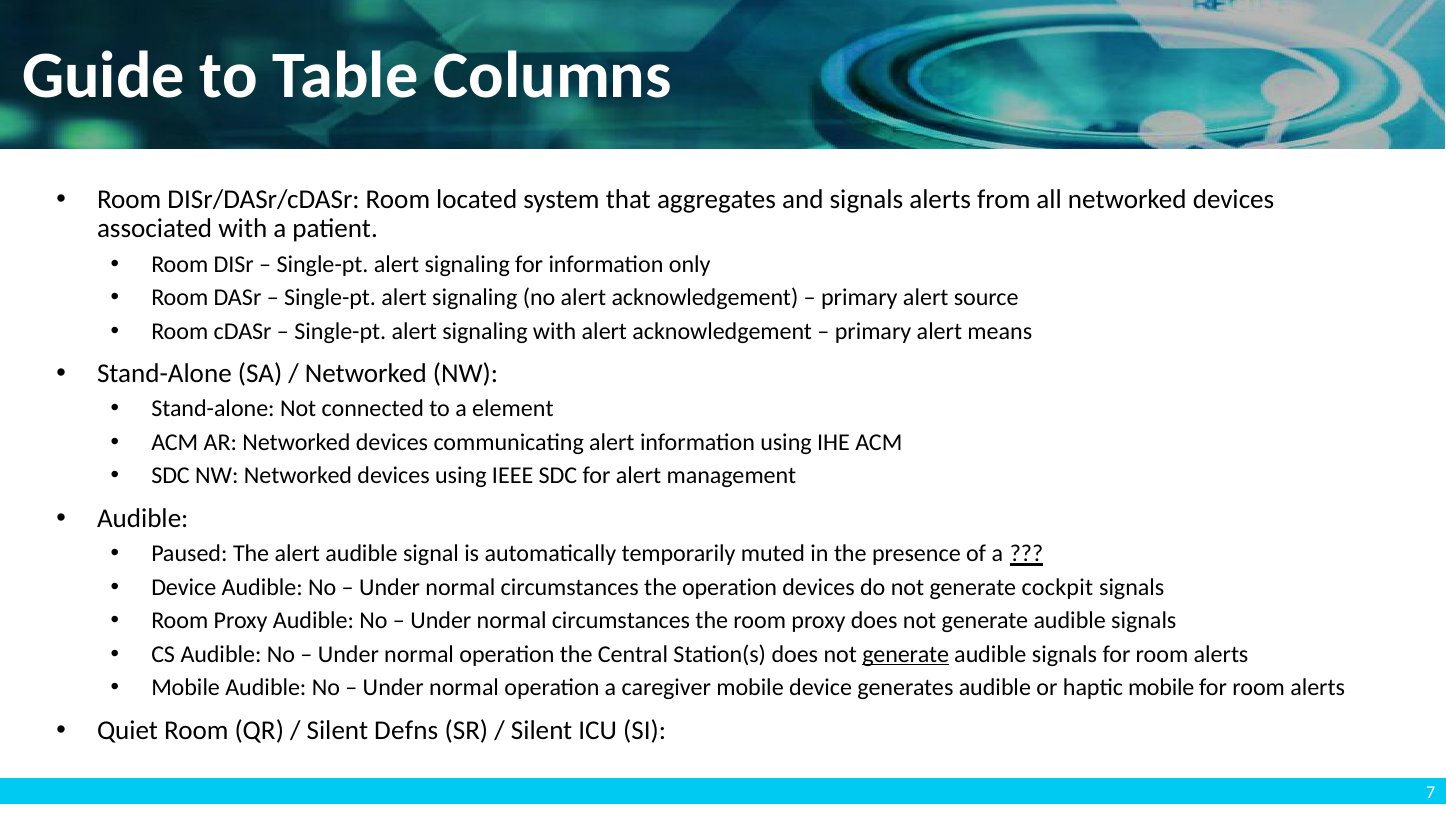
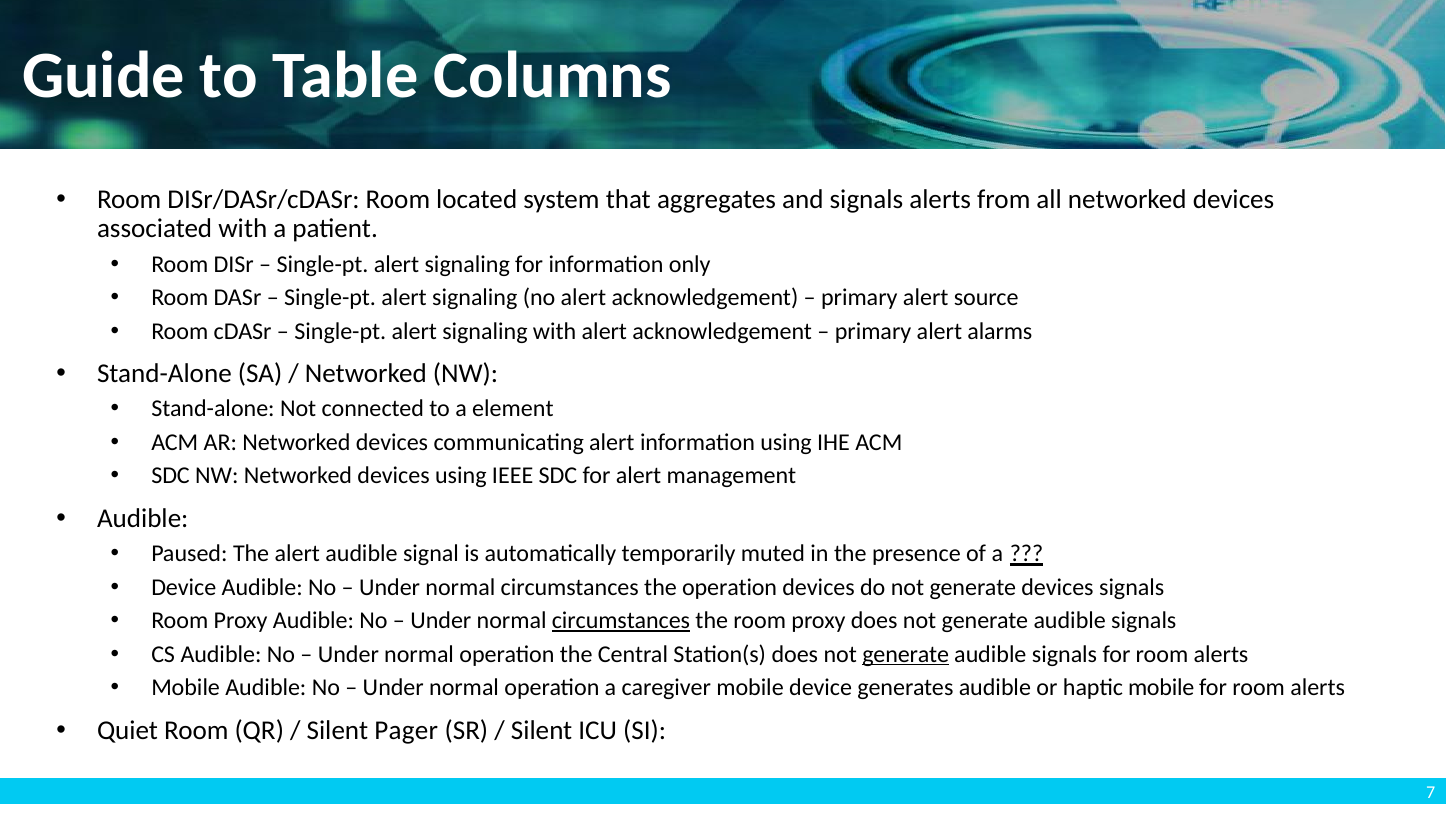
means: means -> alarms
generate cockpit: cockpit -> devices
circumstances at (621, 621) underline: none -> present
Defns: Defns -> Pager
